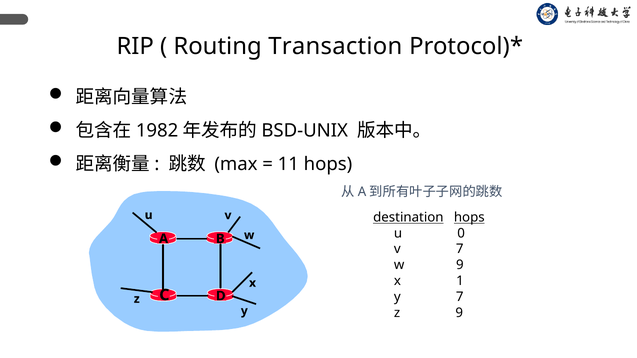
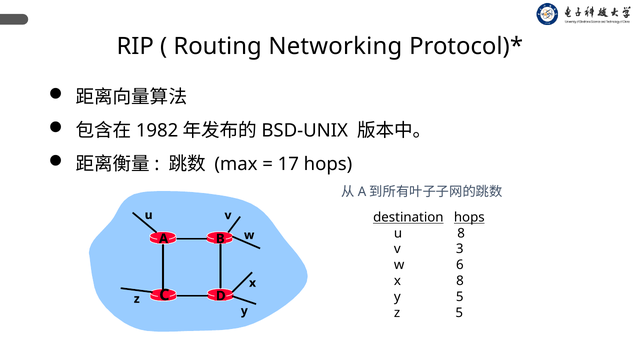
Transaction: Transaction -> Networking
11: 11 -> 17
0 at (461, 233): 0 -> 8
7 at (460, 249): 7 -> 3
9 at (460, 265): 9 -> 6
1 at (460, 281): 1 -> 8
7 at (460, 297): 7 -> 5
z 9: 9 -> 5
